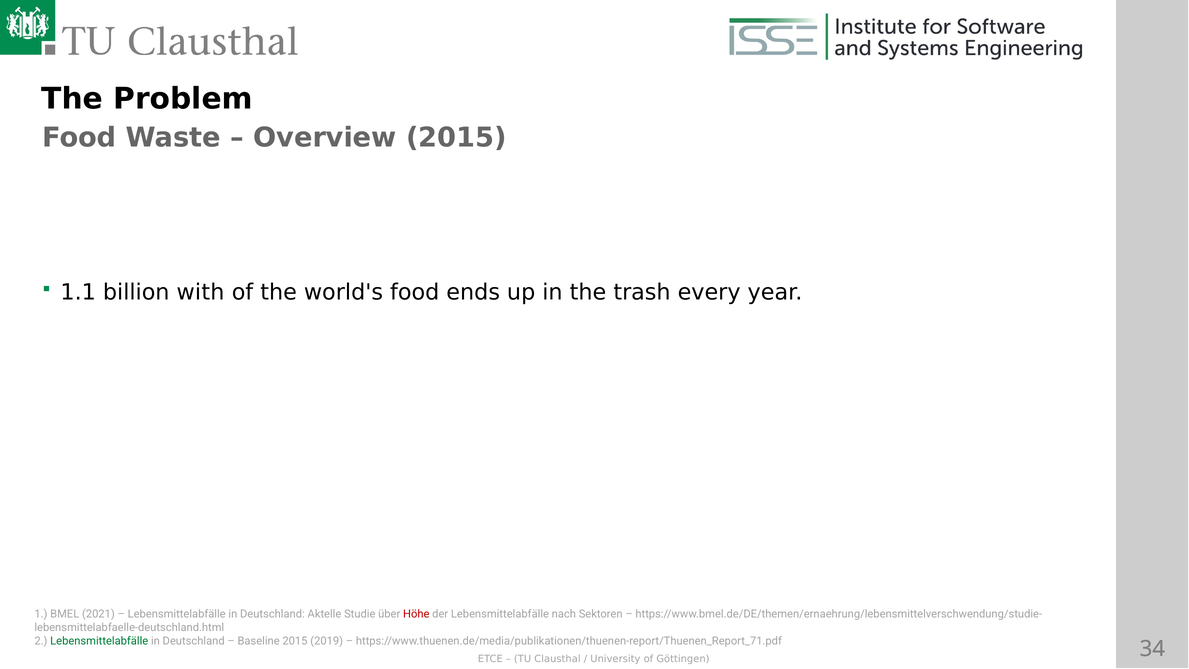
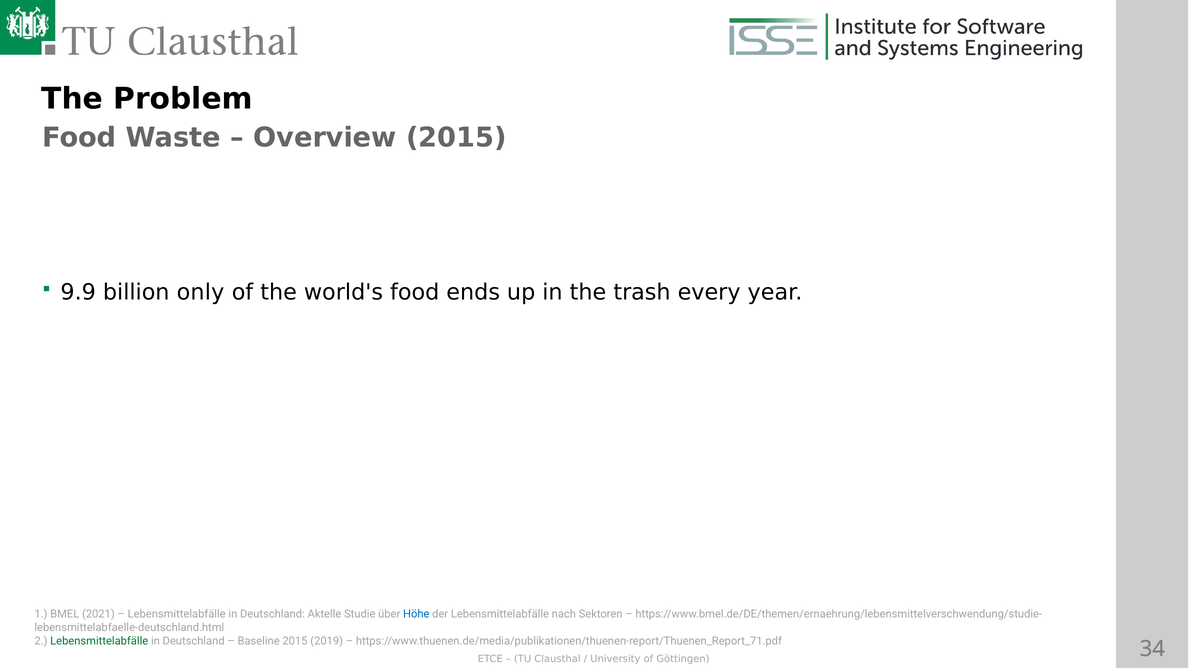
1.1: 1.1 -> 9.9
with: with -> only
Höhe colour: red -> blue
